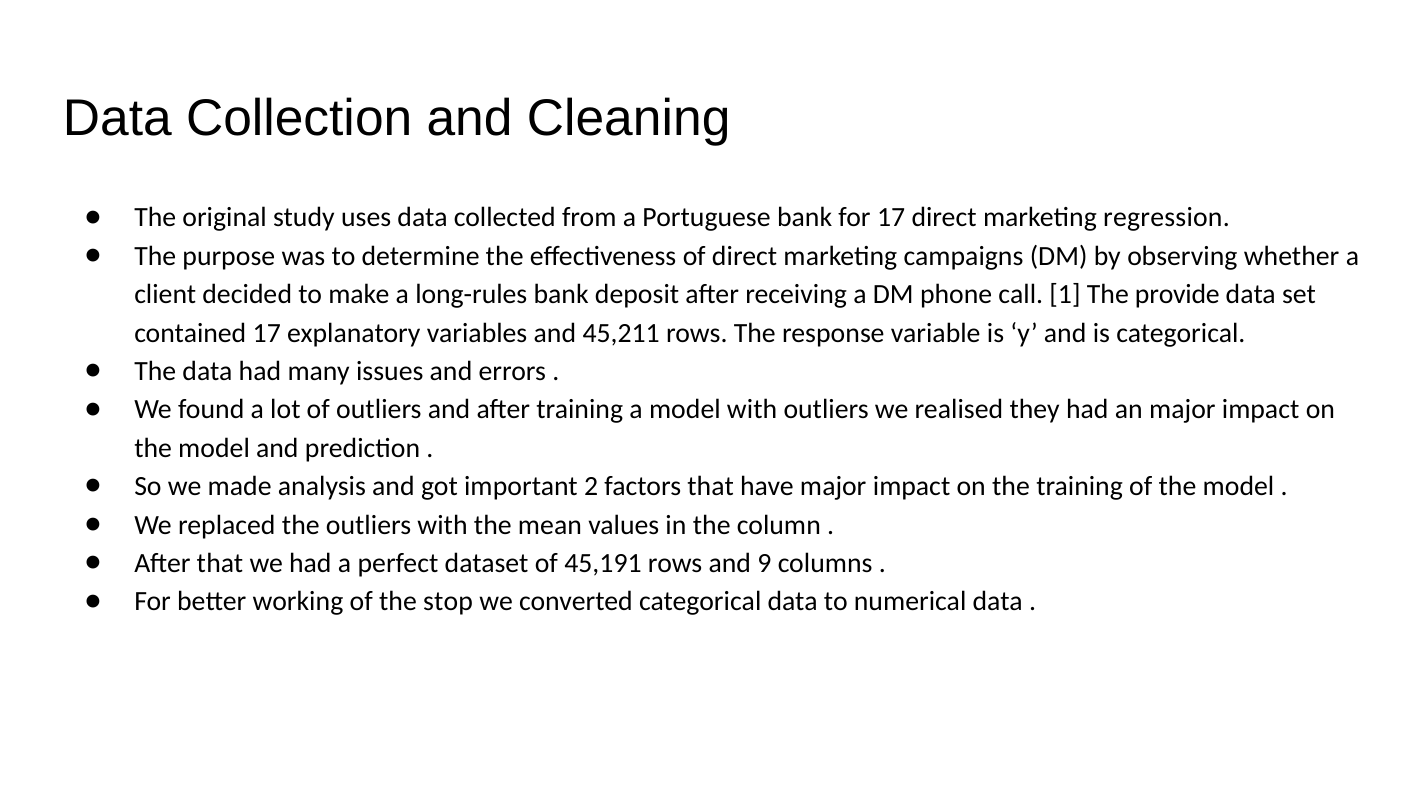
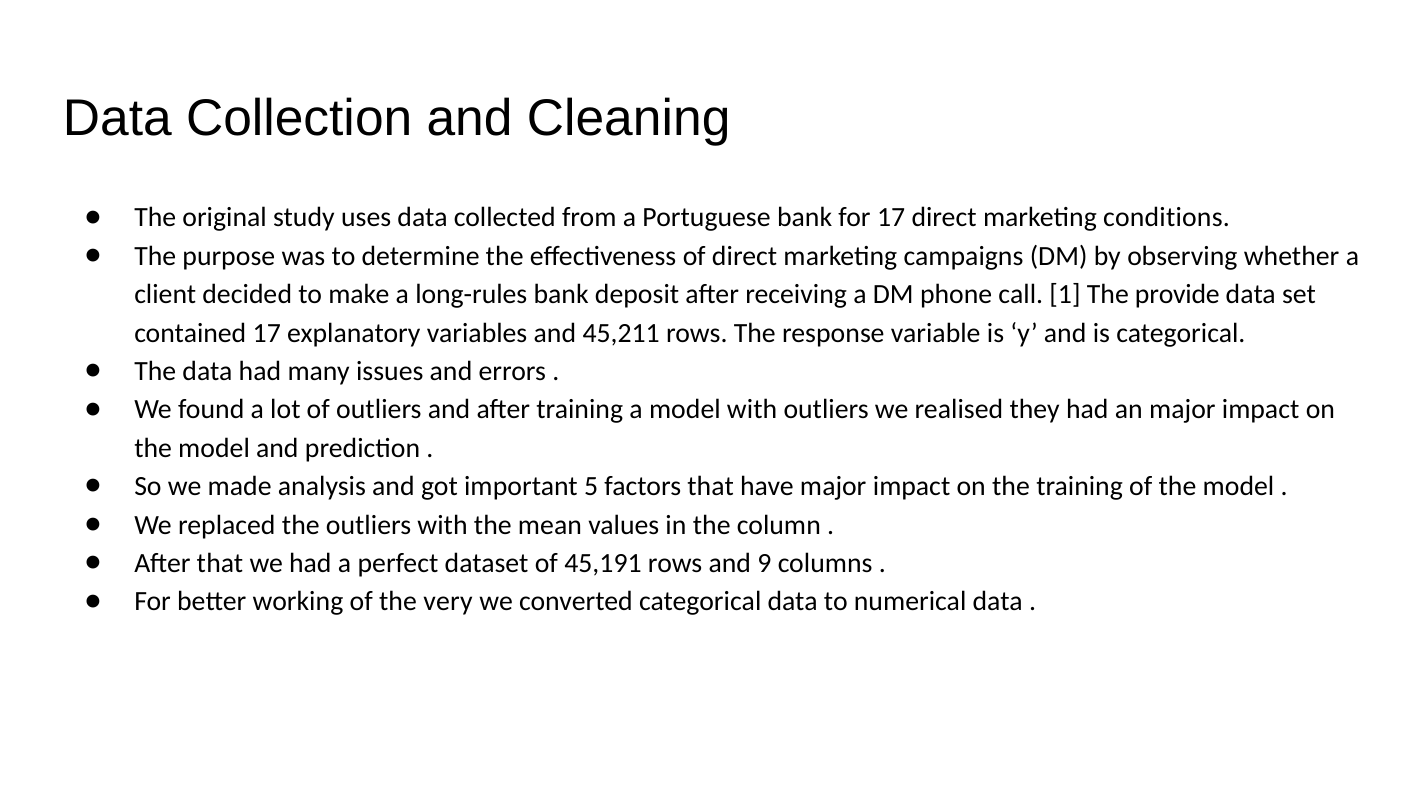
regression: regression -> conditions
2: 2 -> 5
stop: stop -> very
